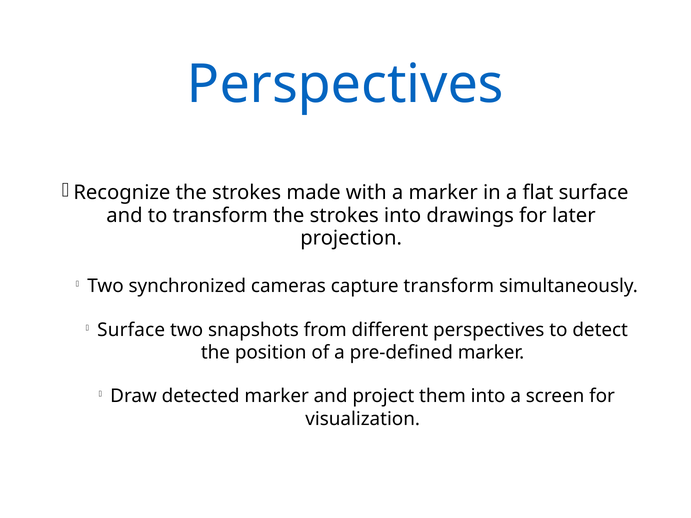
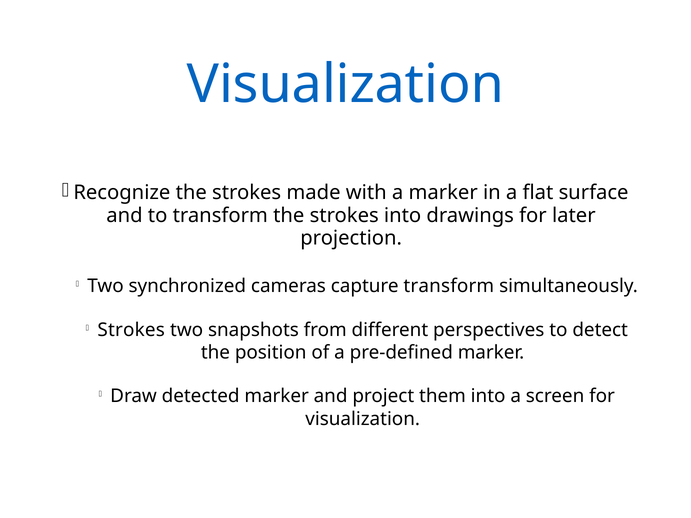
Perspectives at (345, 85): Perspectives -> Visualization
Surface at (131, 330): Surface -> Strokes
